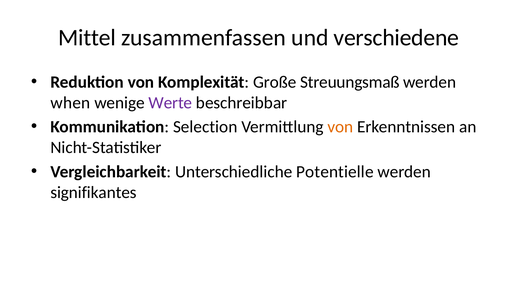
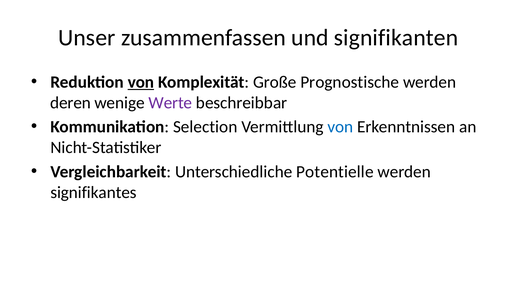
Mittel: Mittel -> Unser
verschiedene: verschiedene -> signifikanten
von at (141, 82) underline: none -> present
Streuungsmaß: Streuungsmaß -> Prognostische
when: when -> deren
von at (340, 127) colour: orange -> blue
